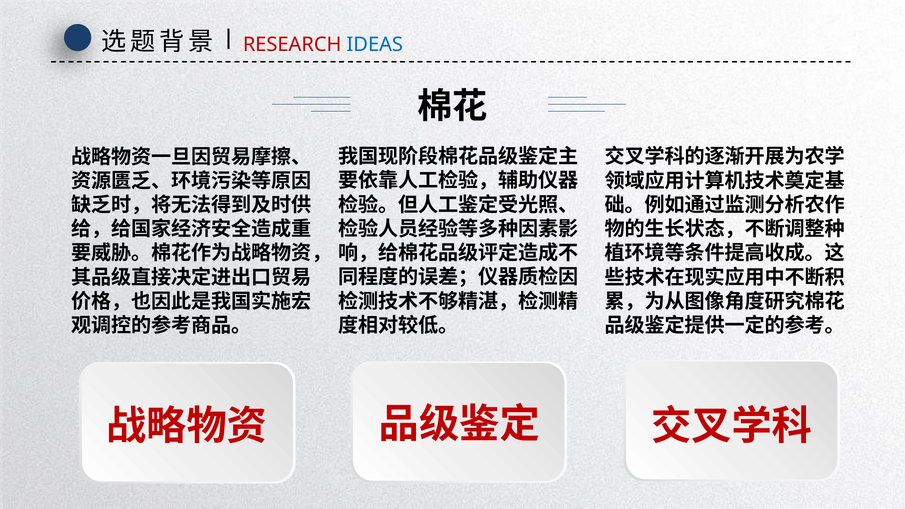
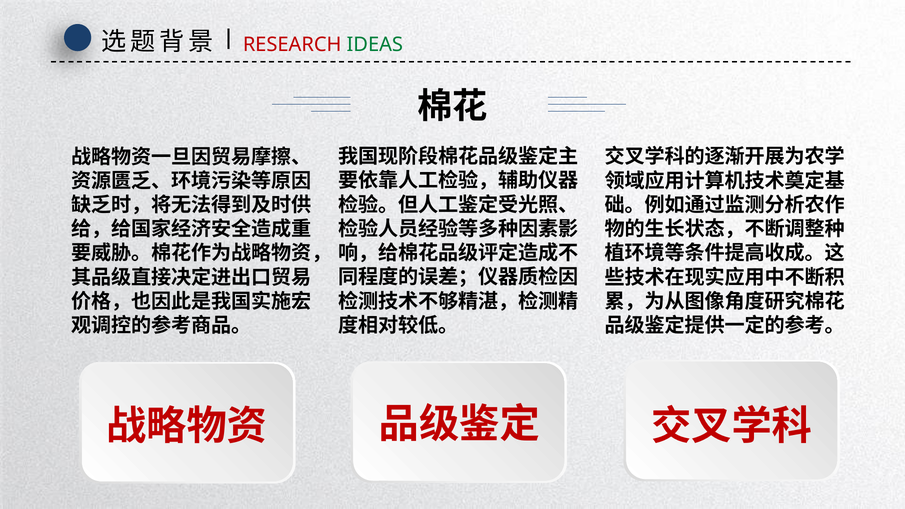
IDEAS colour: blue -> green
